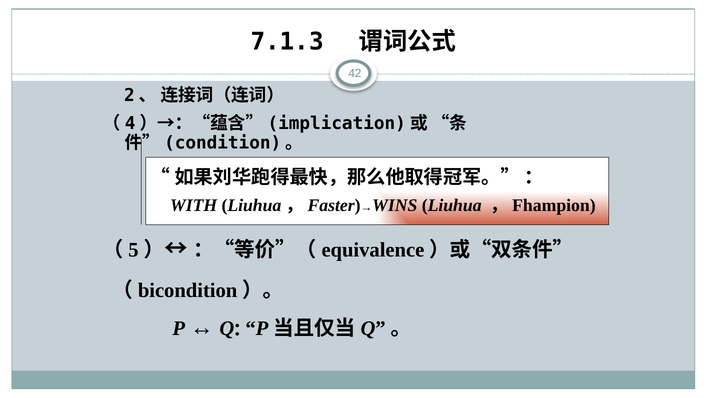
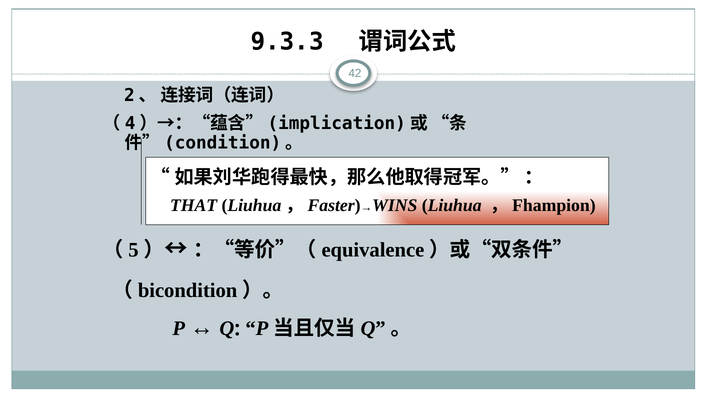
7.1.3: 7.1.3 -> 9.3.3
WITH: WITH -> THAT
